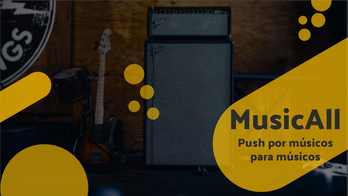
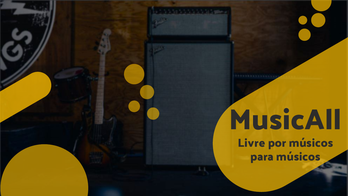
Push: Push -> Livre
